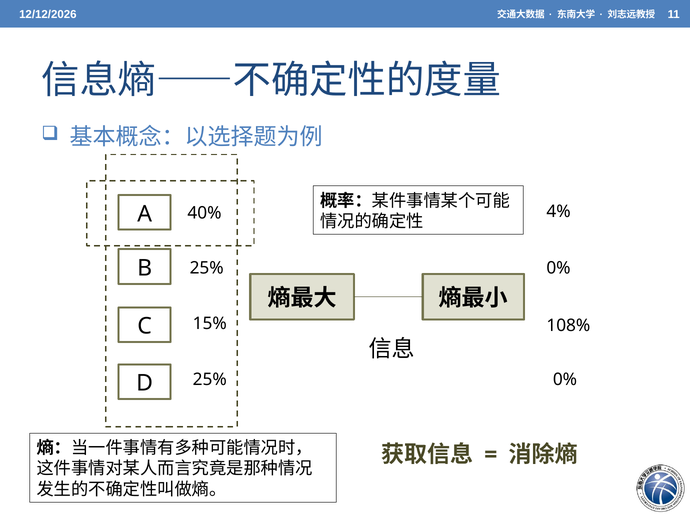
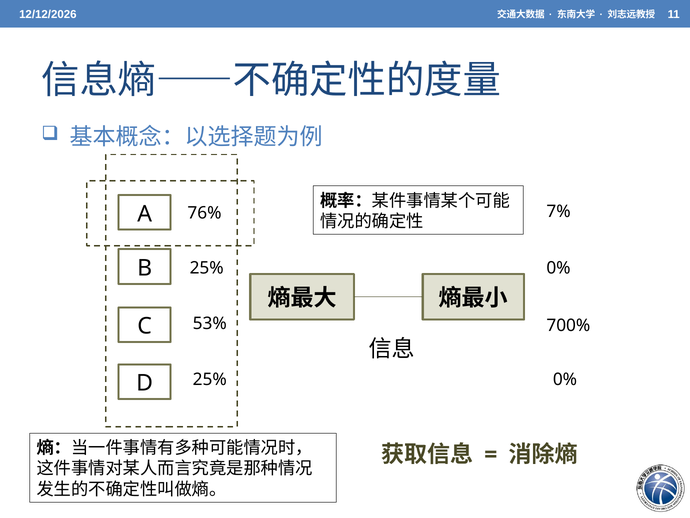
4%: 4% -> 7%
40%: 40% -> 76%
15%: 15% -> 53%
108%: 108% -> 700%
